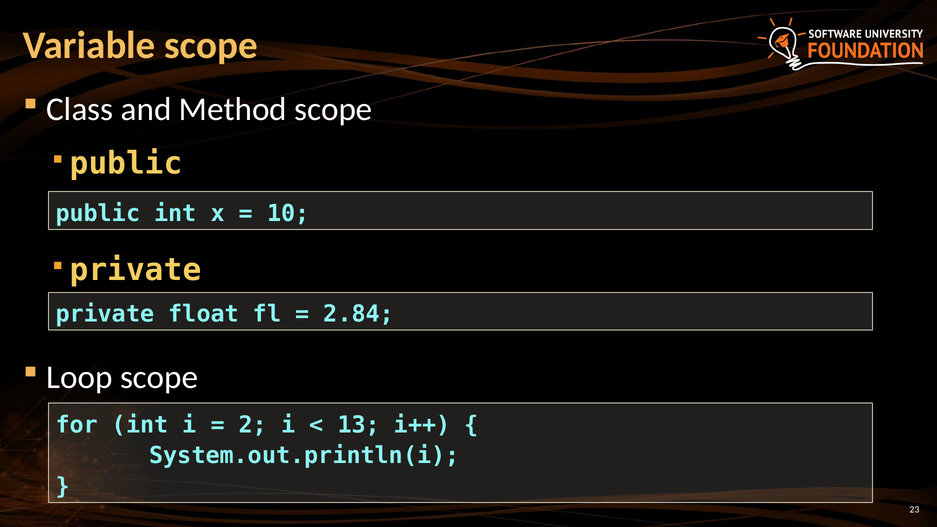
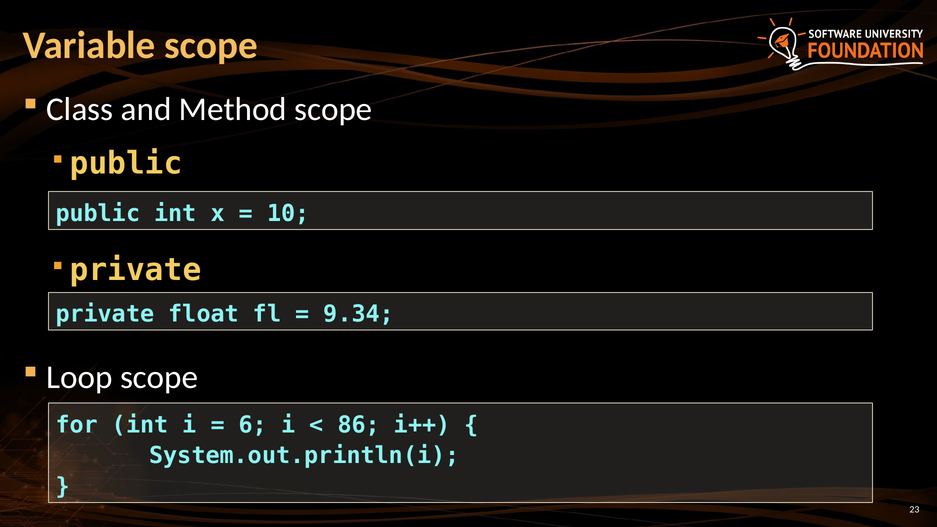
2.84: 2.84 -> 9.34
2: 2 -> 6
13: 13 -> 86
